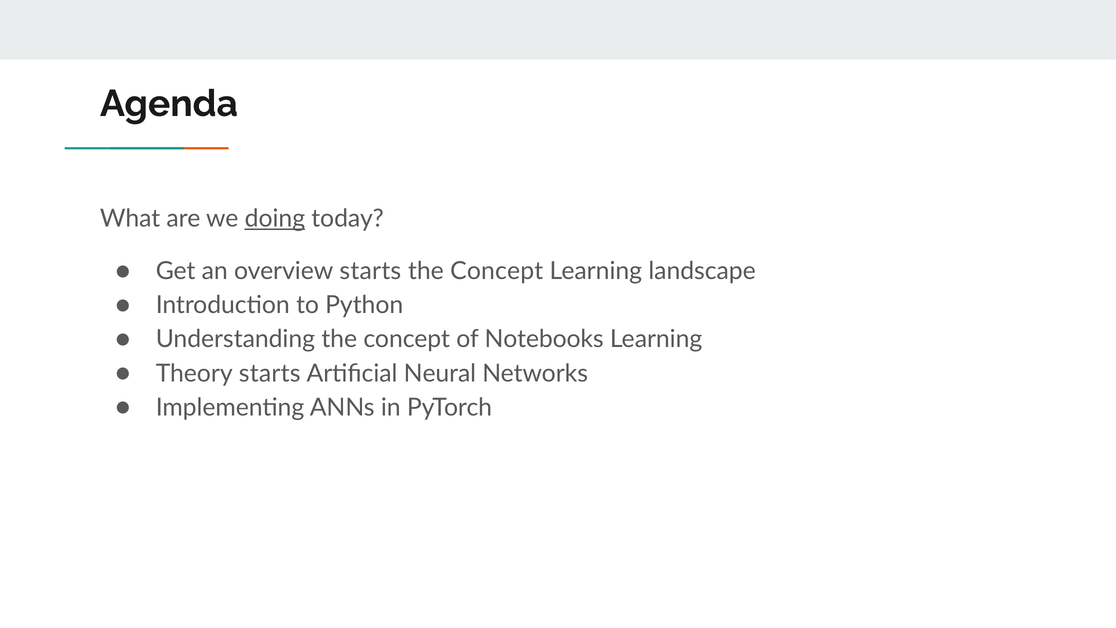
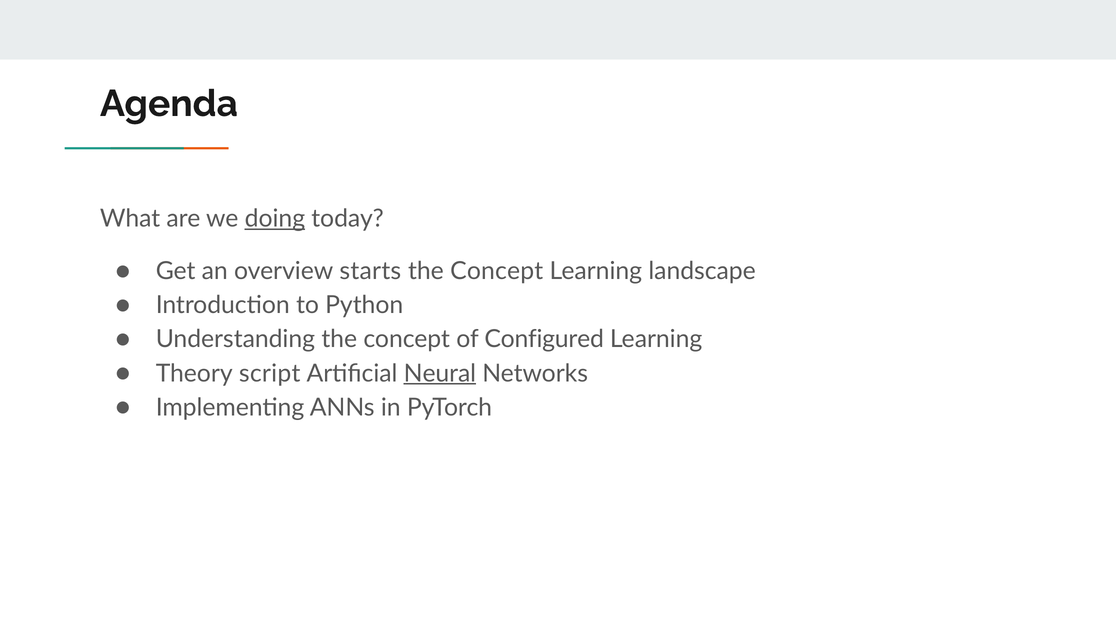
Notebooks: Notebooks -> Configured
Theory starts: starts -> script
Neural underline: none -> present
